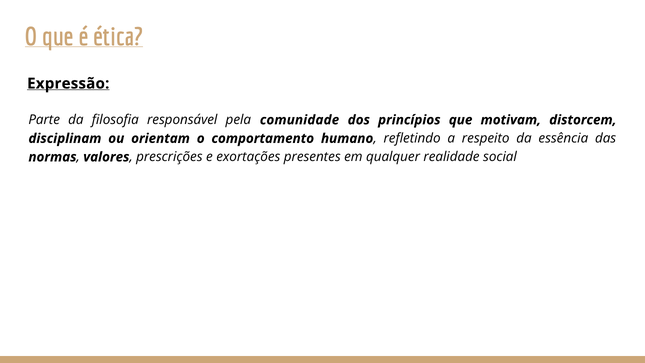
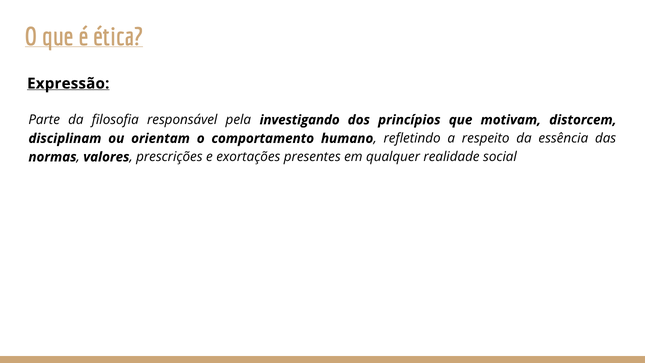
comunidade: comunidade -> investigando
